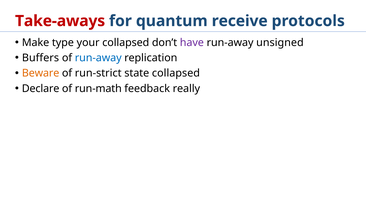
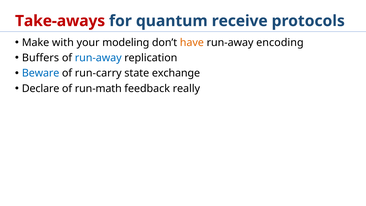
type: type -> with
your collapsed: collapsed -> modeling
have colour: purple -> orange
unsigned: unsigned -> encoding
Beware colour: orange -> blue
run-strict: run-strict -> run-carry
state collapsed: collapsed -> exchange
